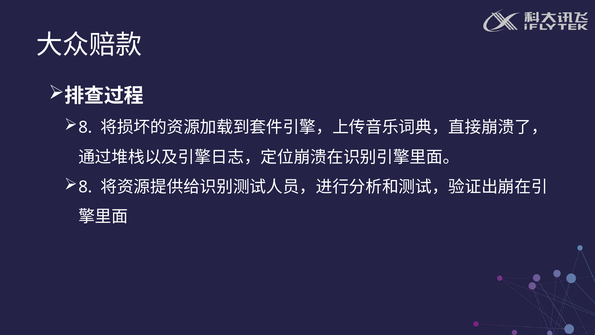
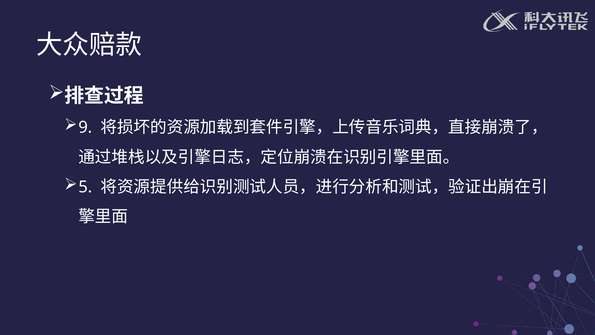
8 at (85, 127): 8 -> 9
8 at (85, 187): 8 -> 5
